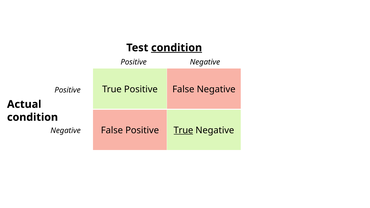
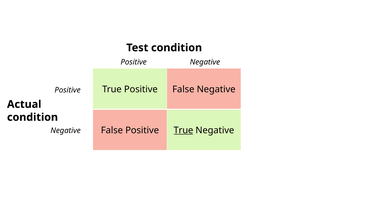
condition at (177, 48) underline: present -> none
